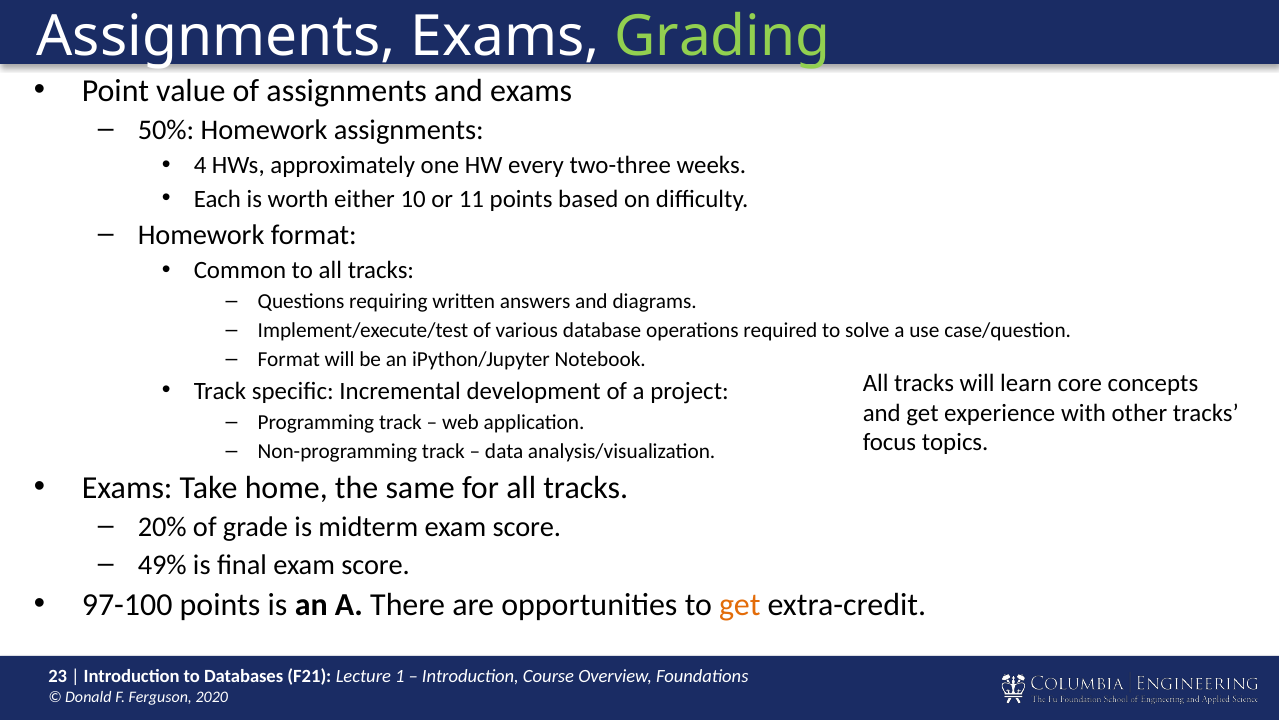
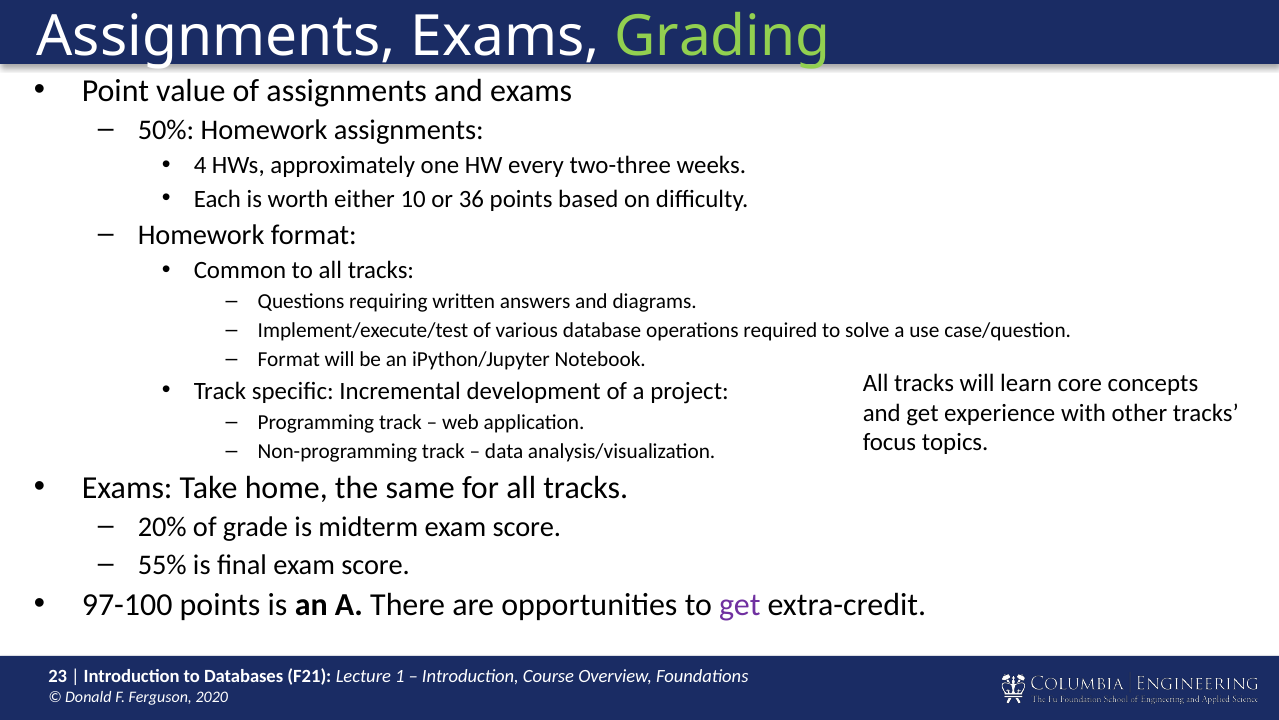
11: 11 -> 36
49%: 49% -> 55%
get at (740, 605) colour: orange -> purple
